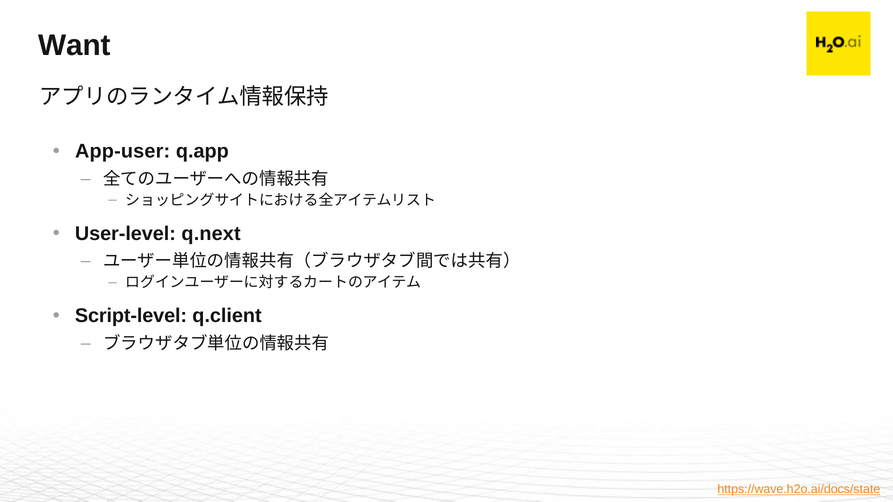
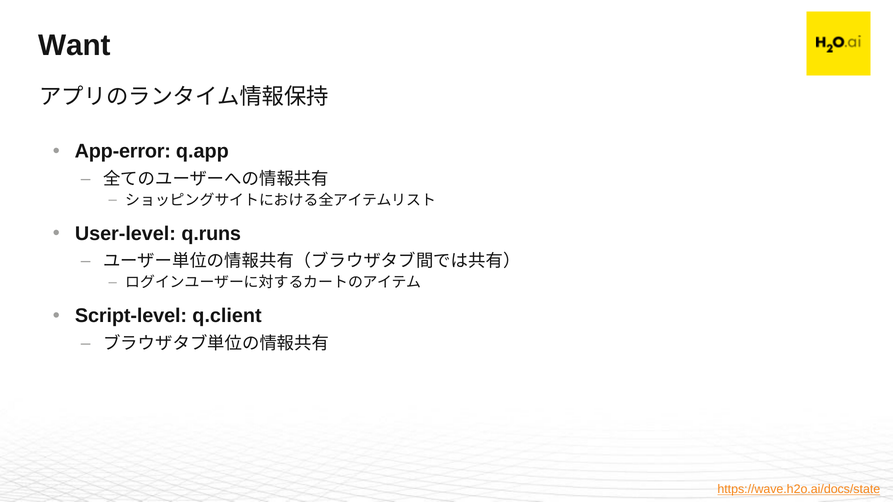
App-user: App-user -> App-error
q.next: q.next -> q.runs
